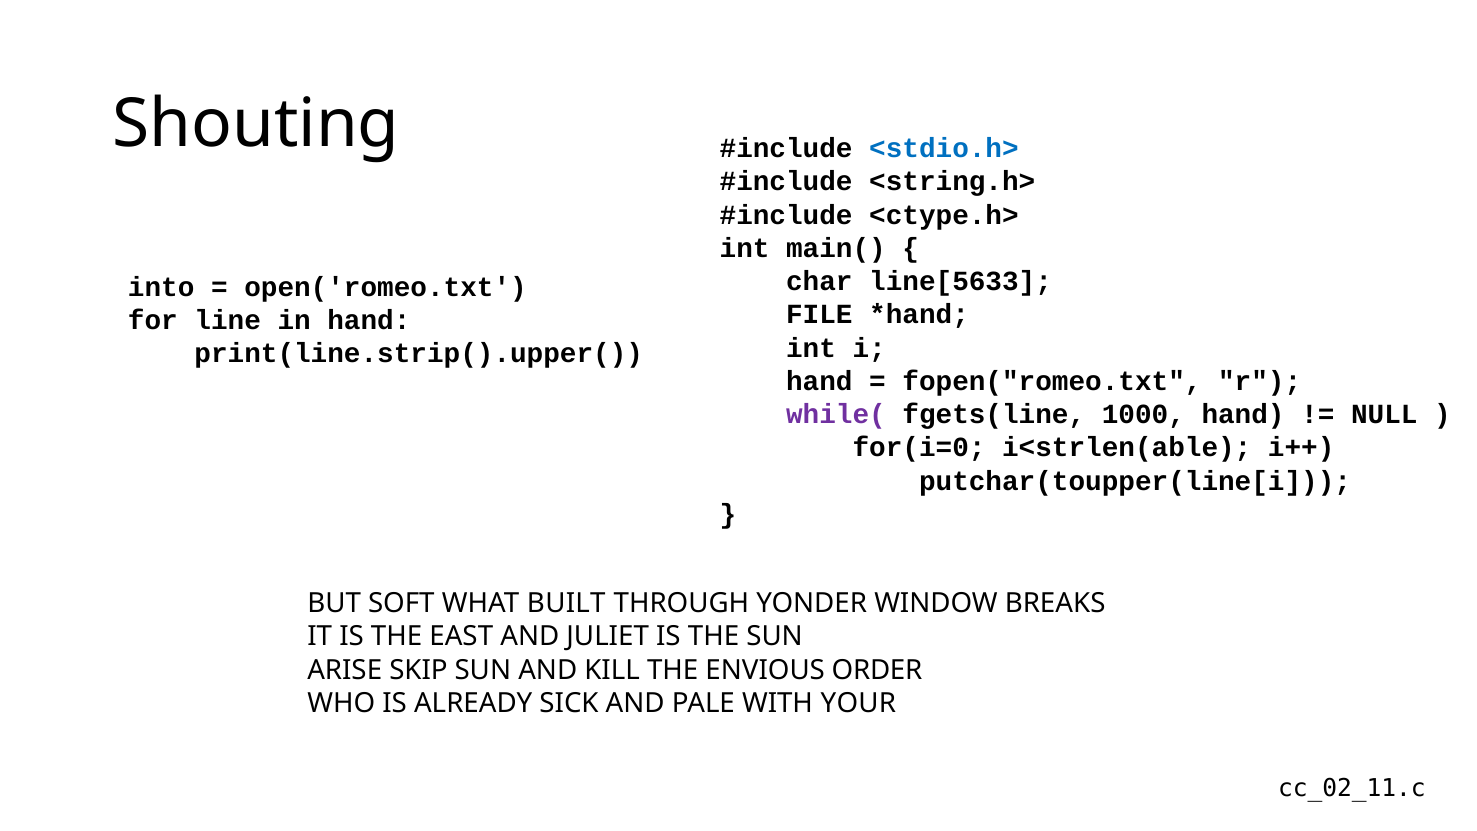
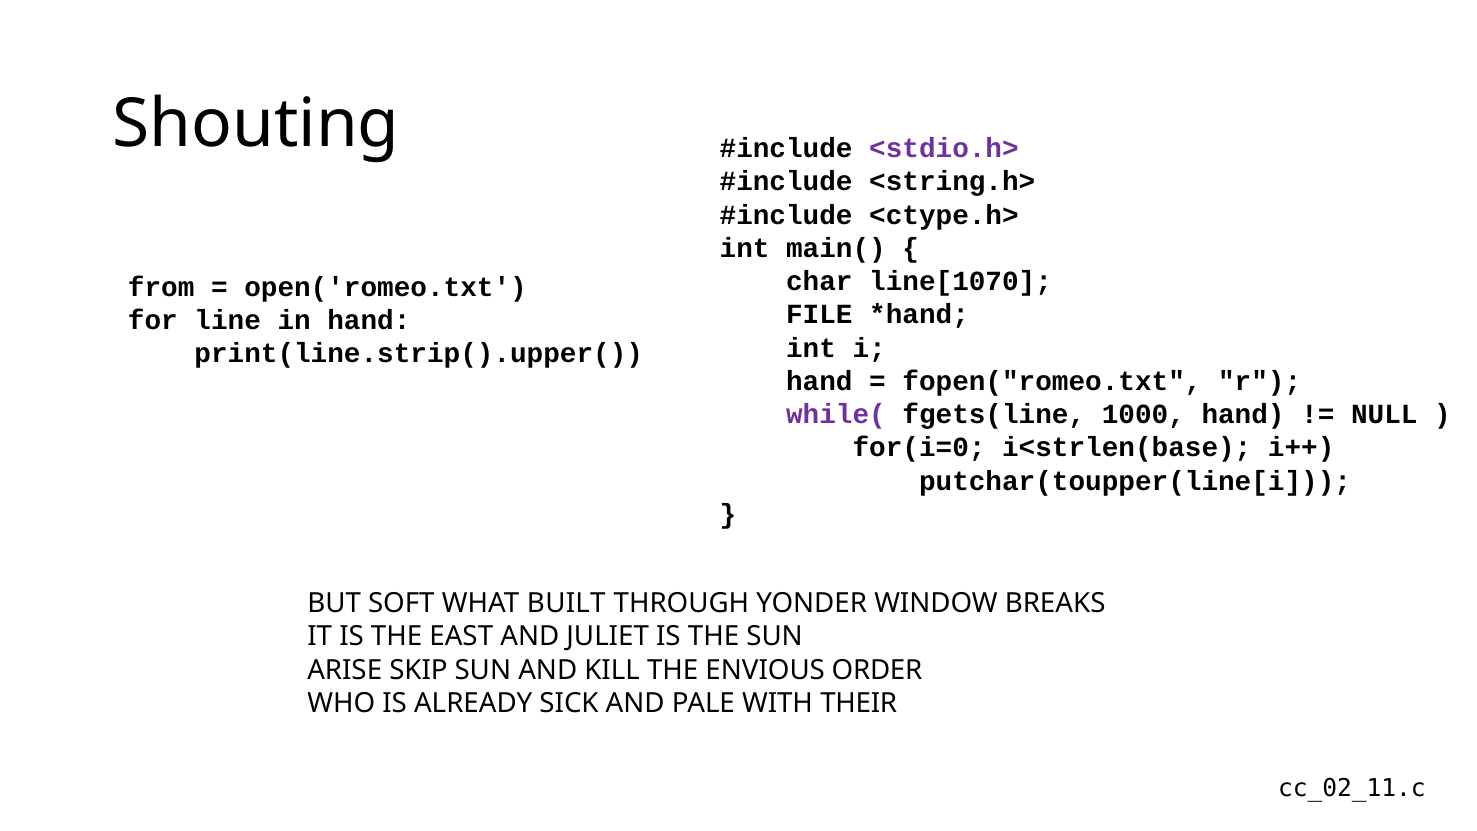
<stdio.h> colour: blue -> purple
line[5633: line[5633 -> line[1070
into: into -> from
i<strlen(able: i<strlen(able -> i<strlen(base
YOUR: YOUR -> THEIR
